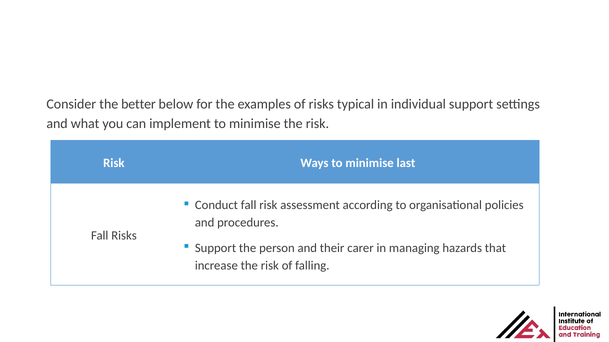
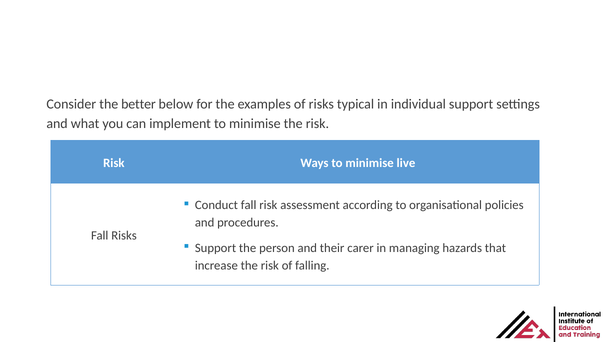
last: last -> live
